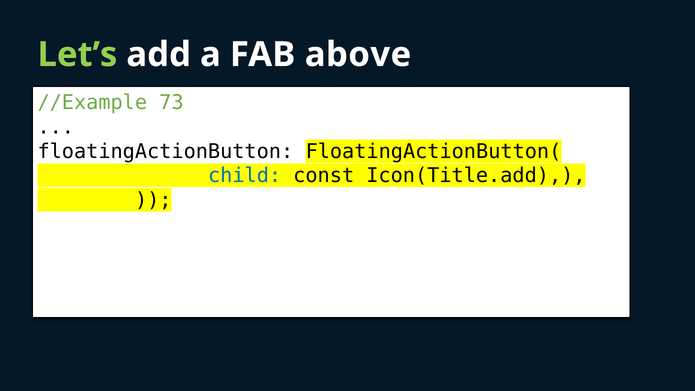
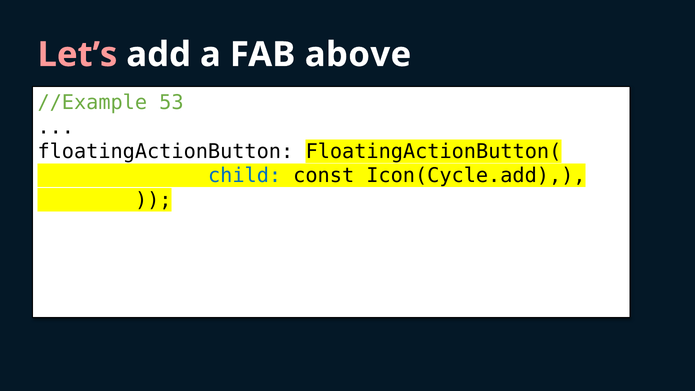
Let’s colour: light green -> pink
73: 73 -> 53
Icon(Title.add: Icon(Title.add -> Icon(Cycle.add
